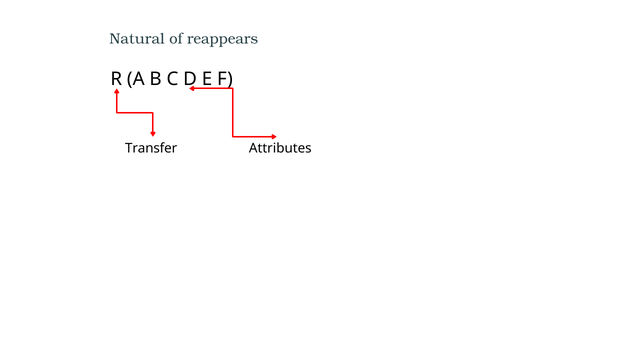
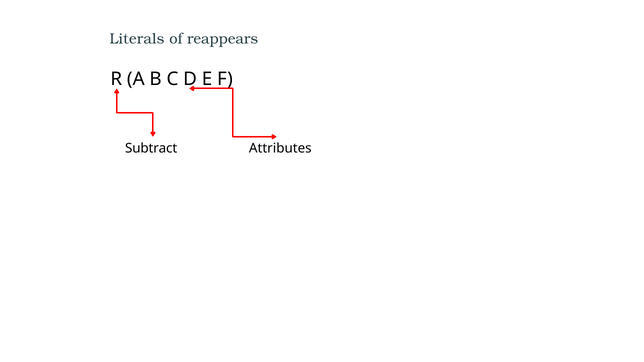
Natural: Natural -> Literals
Transfer: Transfer -> Subtract
